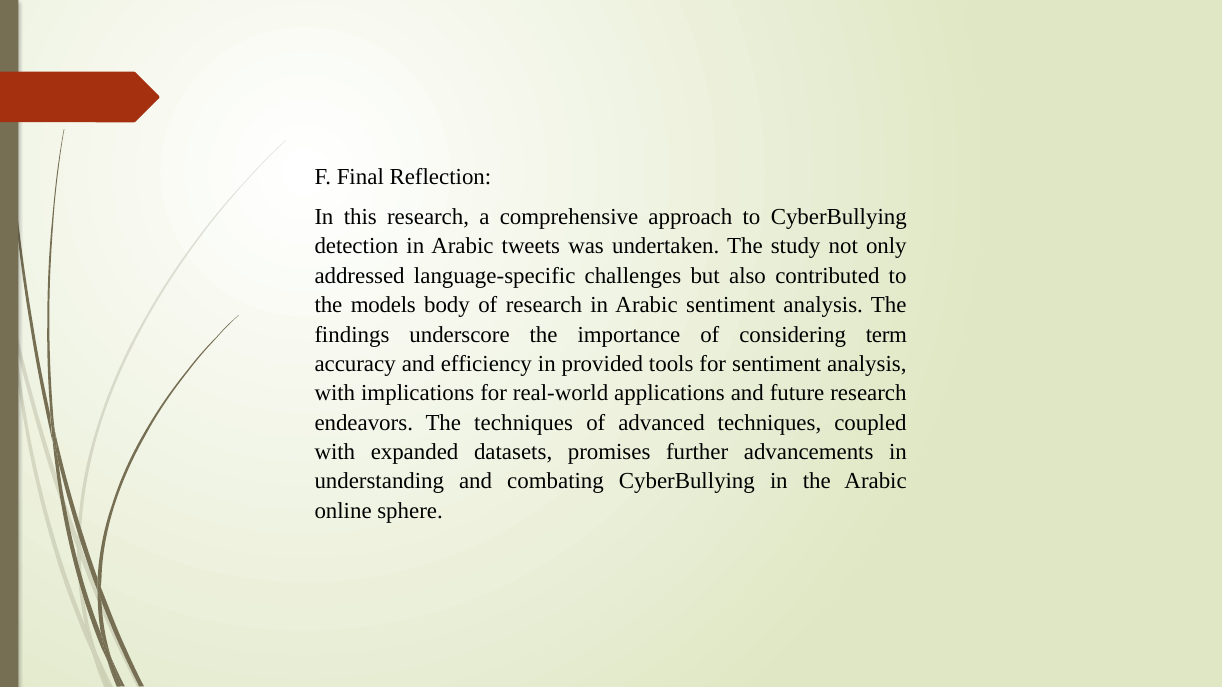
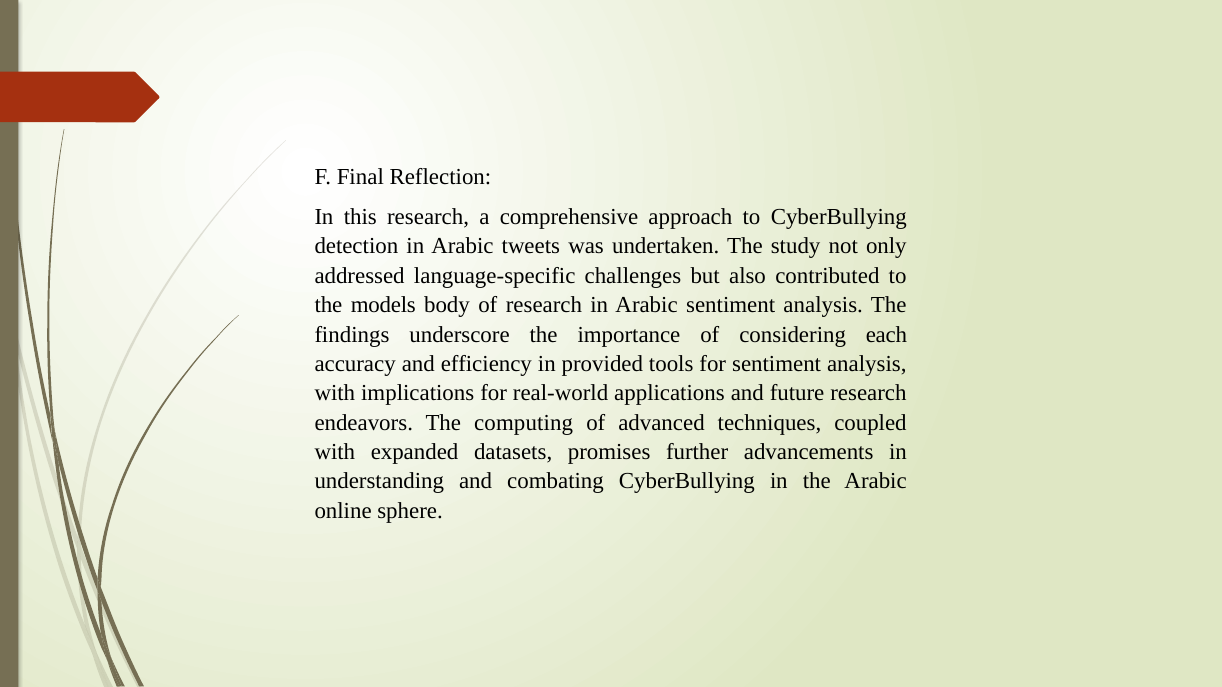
term: term -> each
The techniques: techniques -> computing
